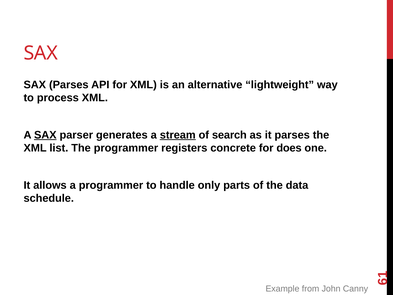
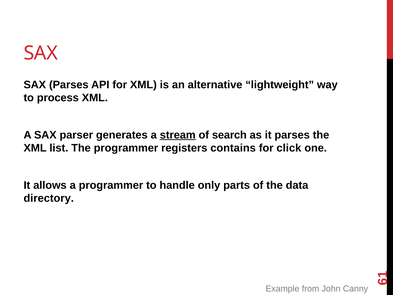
SAX at (45, 135) underline: present -> none
concrete: concrete -> contains
does: does -> click
schedule: schedule -> directory
